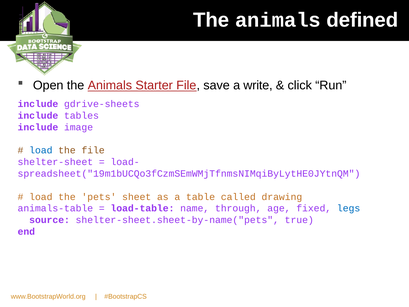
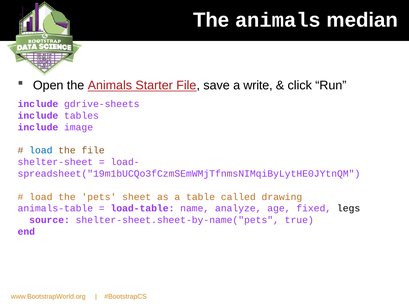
defined: defined -> median
through: through -> analyze
legs colour: blue -> black
